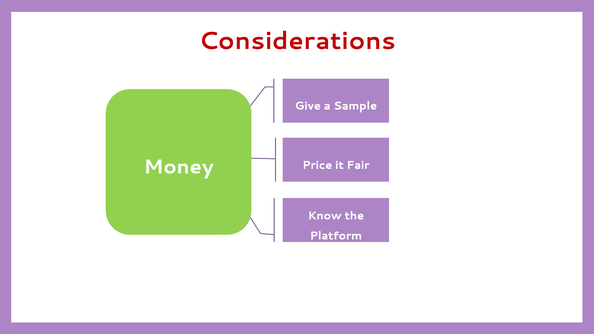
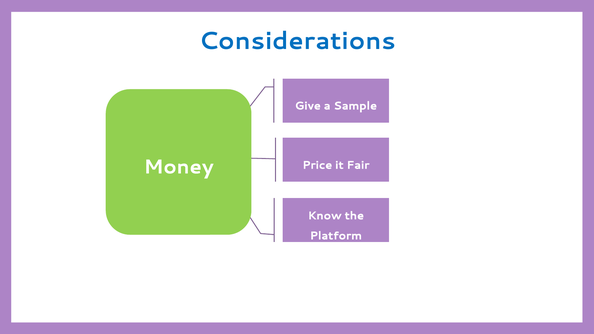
Considerations colour: red -> blue
